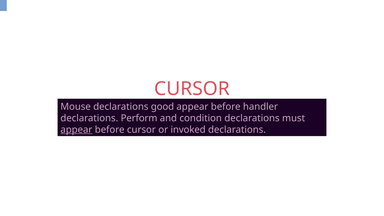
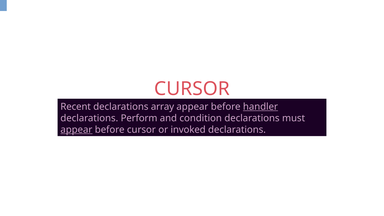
Mouse: Mouse -> Recent
good: good -> array
handler underline: none -> present
